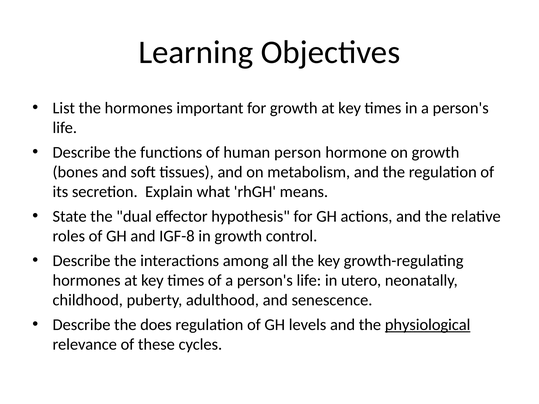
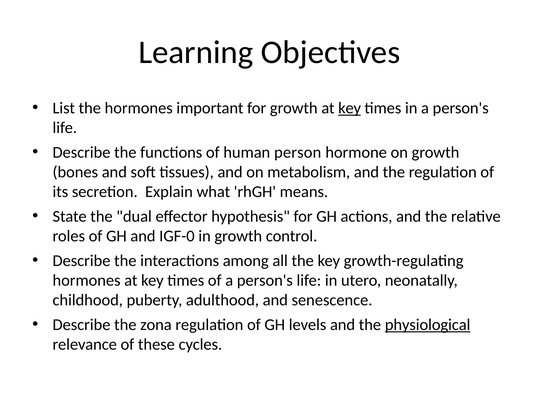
key at (350, 108) underline: none -> present
IGF-8: IGF-8 -> IGF-0
does: does -> zona
